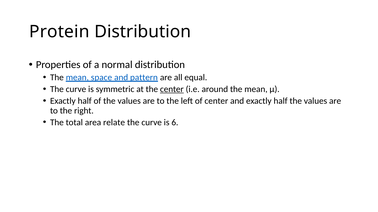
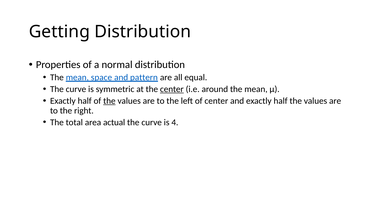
Protein: Protein -> Getting
the at (109, 101) underline: none -> present
relate: relate -> actual
6: 6 -> 4
